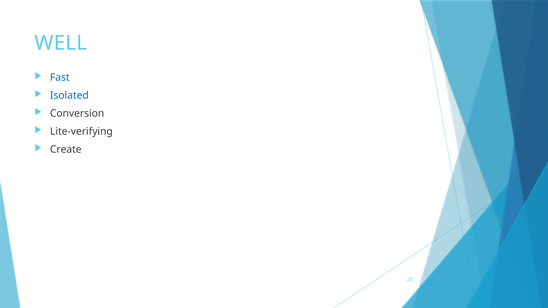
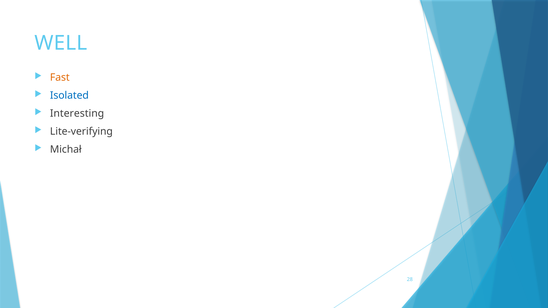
Fast colour: blue -> orange
Conversion: Conversion -> Interesting
Create: Create -> Michał
